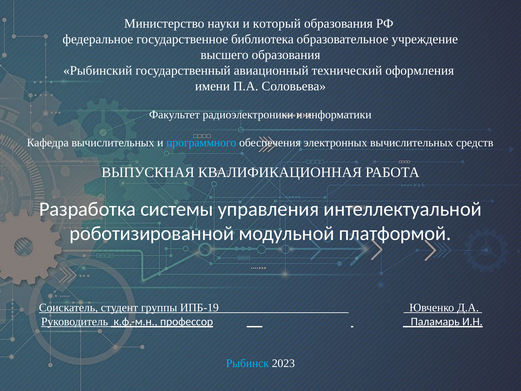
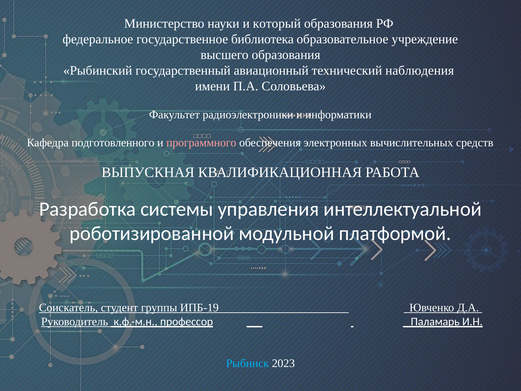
оформления: оформления -> наблюдения
Кафедра вычислительных: вычислительных -> подготовленного
программного colour: light blue -> pink
